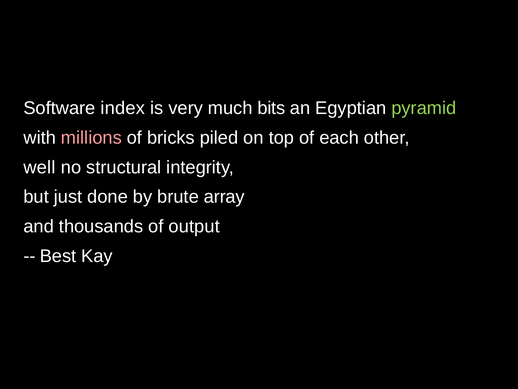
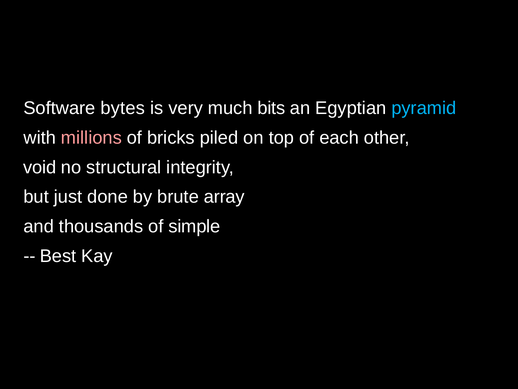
index: index -> bytes
pyramid colour: light green -> light blue
well: well -> void
output: output -> simple
